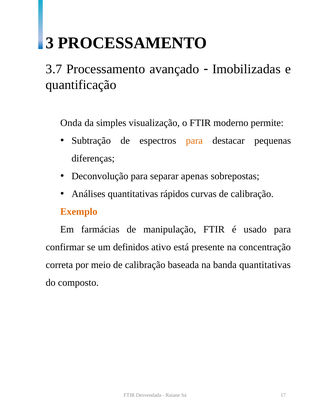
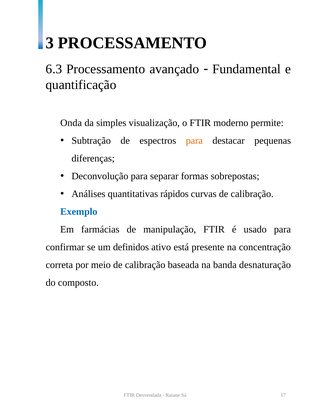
3.7: 3.7 -> 6.3
Imobilizadas: Imobilizadas -> Fundamental
apenas: apenas -> formas
Exemplo colour: orange -> blue
banda quantitativas: quantitativas -> desnaturação
